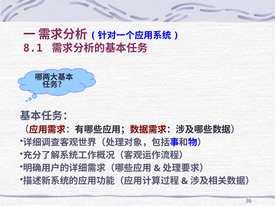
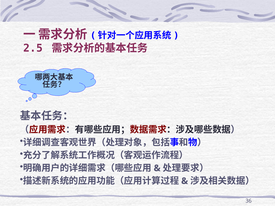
8.1: 8.1 -> 2.5
